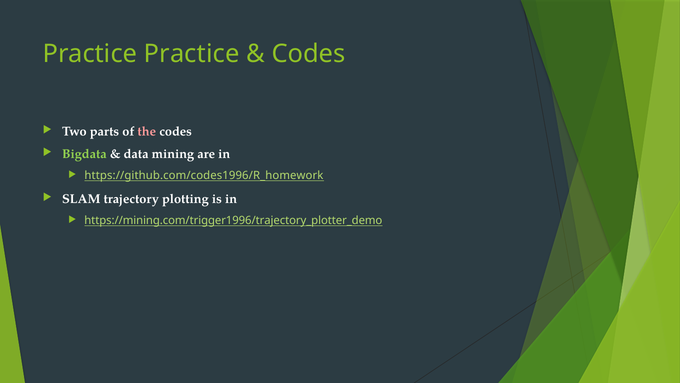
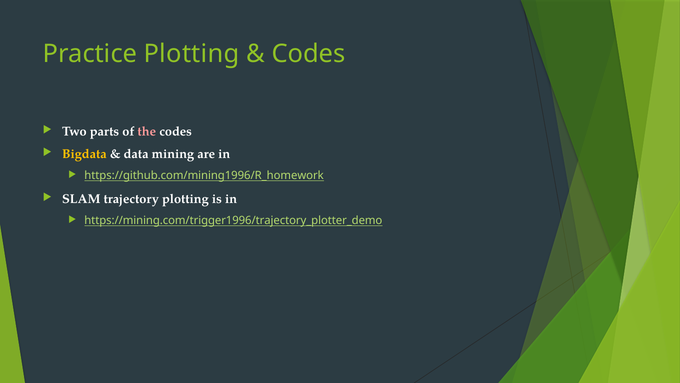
Practice Practice: Practice -> Plotting
Bigdata colour: light green -> yellow
https://github.com/codes1996/R_homework: https://github.com/codes1996/R_homework -> https://github.com/mining1996/R_homework
